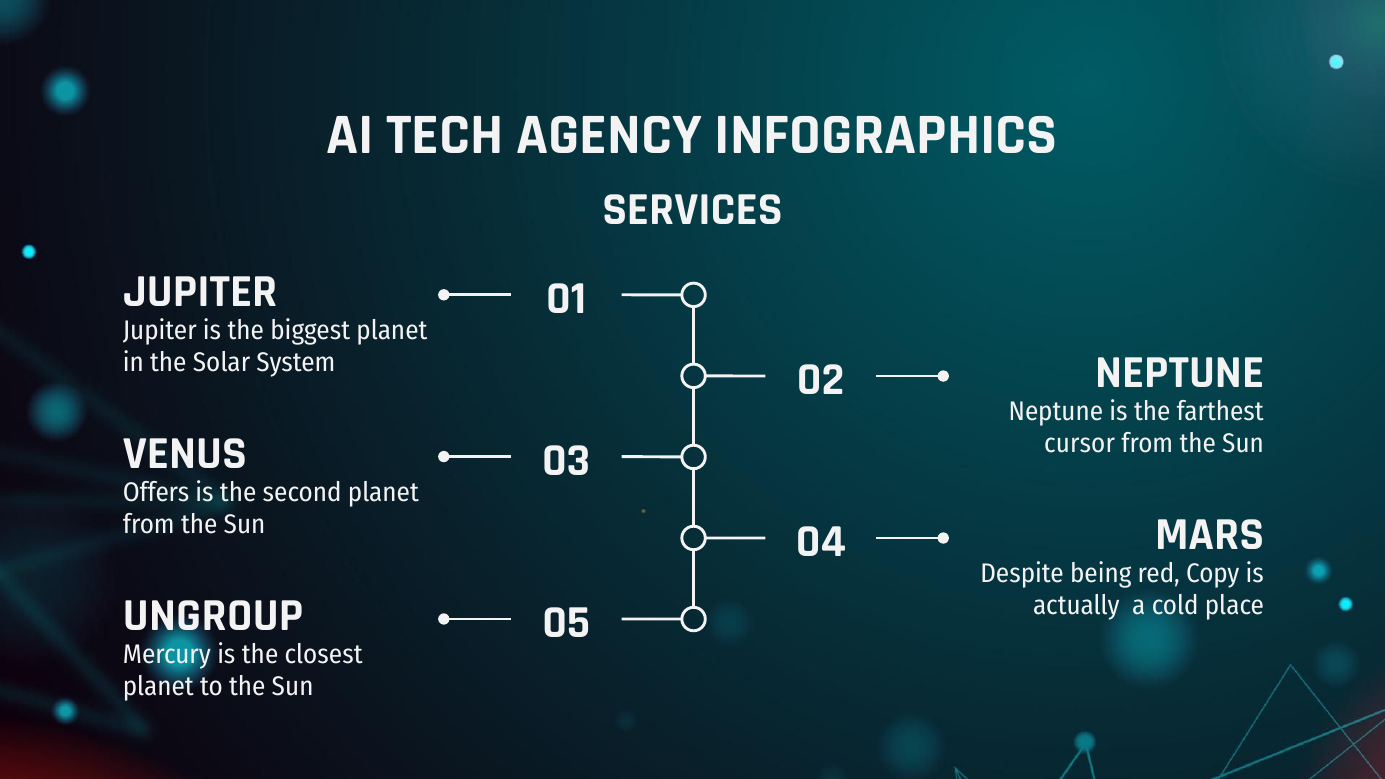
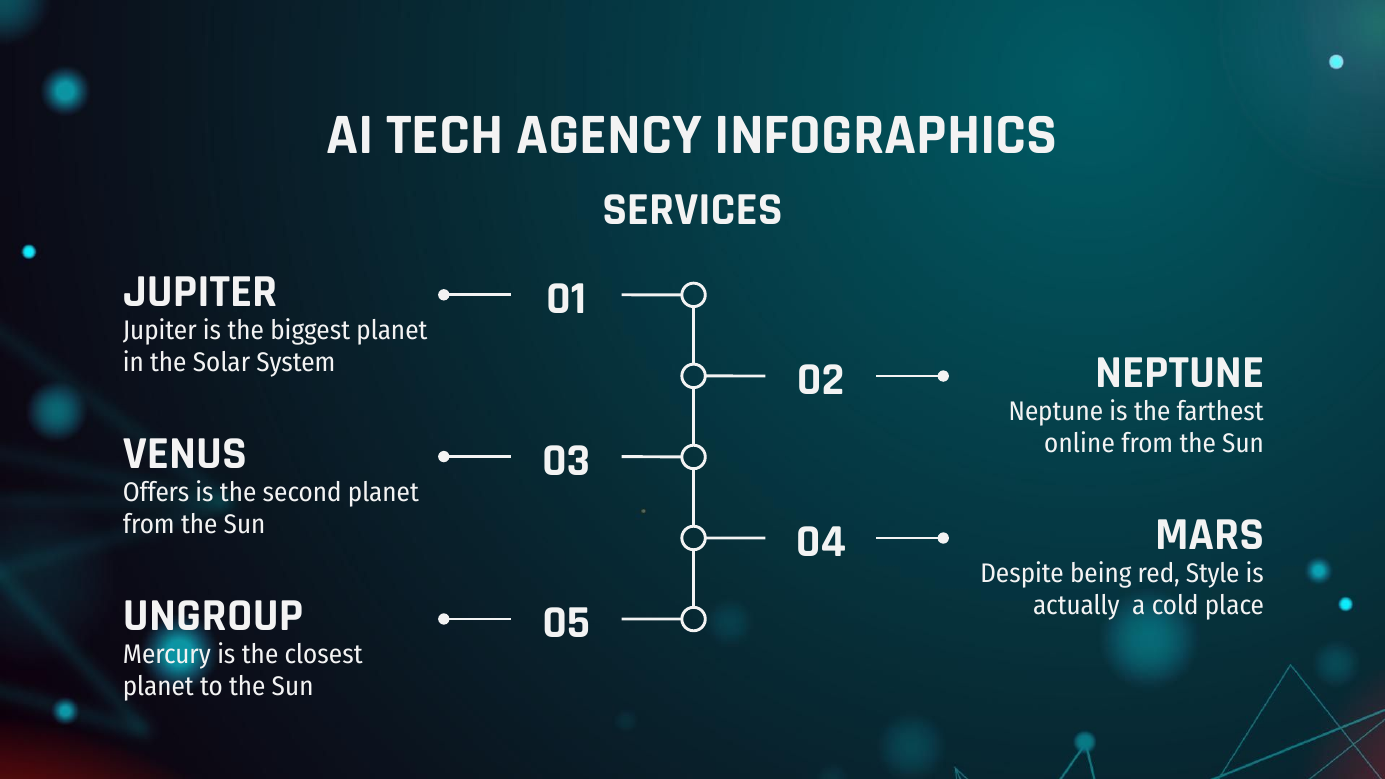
cursor: cursor -> online
Copy: Copy -> Style
